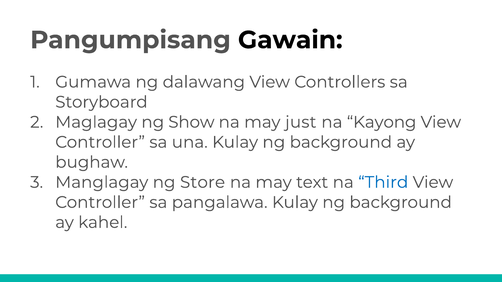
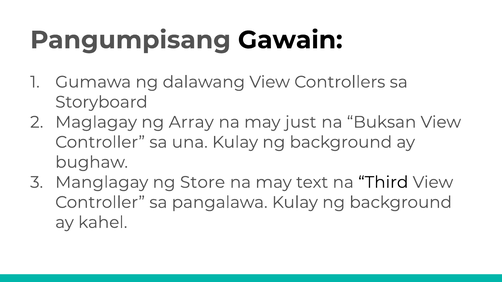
Show: Show -> Array
Kayong: Kayong -> Buksan
Third colour: blue -> black
